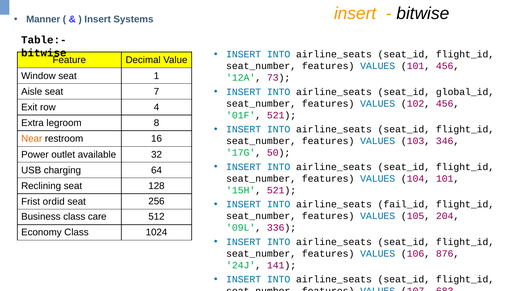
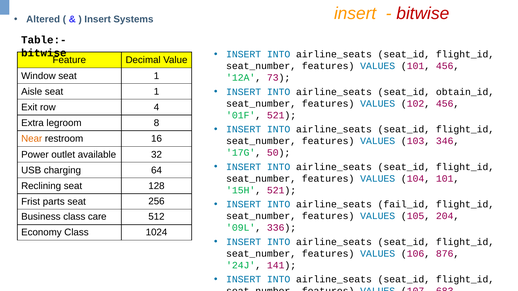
bitwise at (423, 13) colour: black -> red
Manner: Manner -> Altered
global_id: global_id -> obtain_id
Aisle seat 7: 7 -> 1
ordid: ordid -> parts
